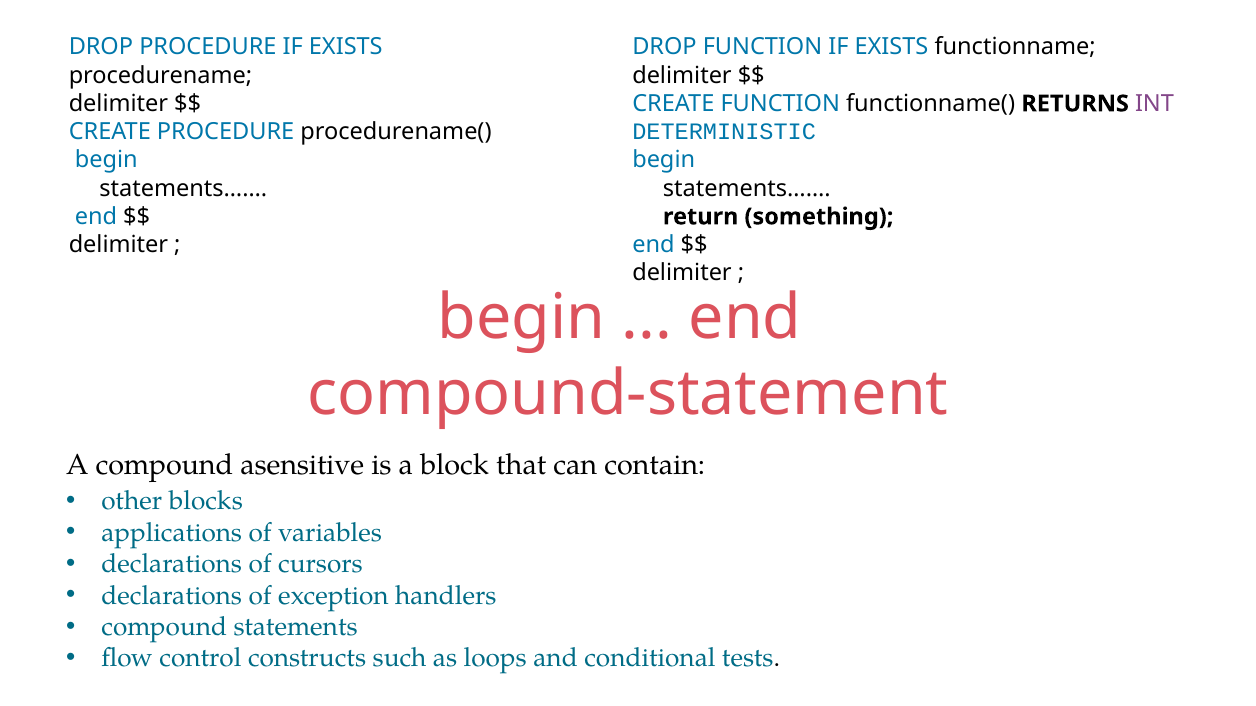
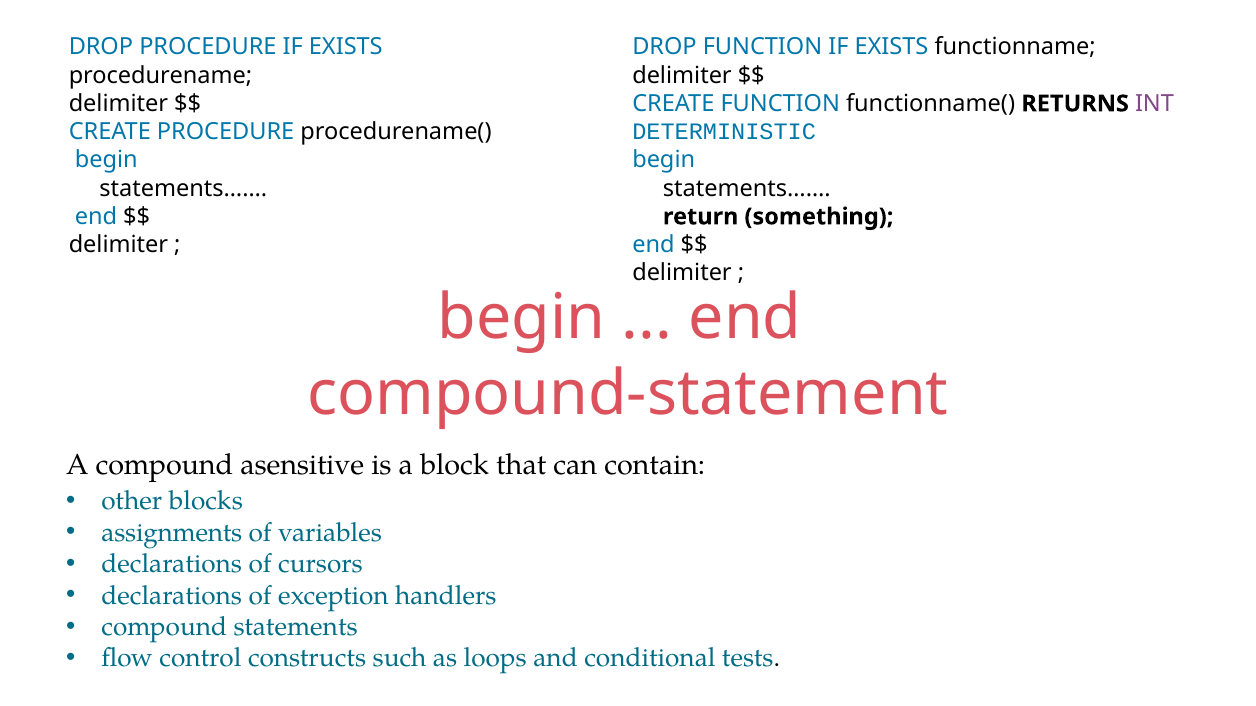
applications: applications -> assignments
